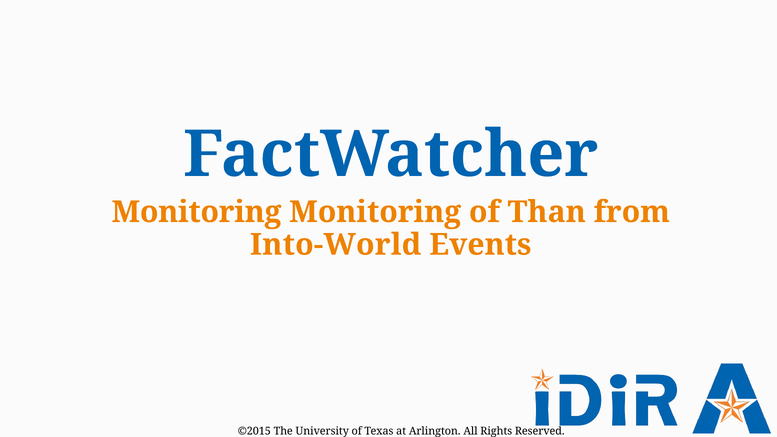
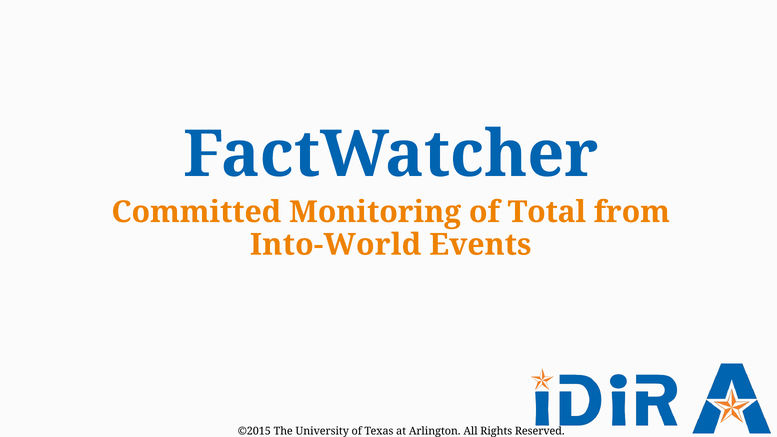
Monitoring at (196, 212): Monitoring -> Committed
Than: Than -> Total
